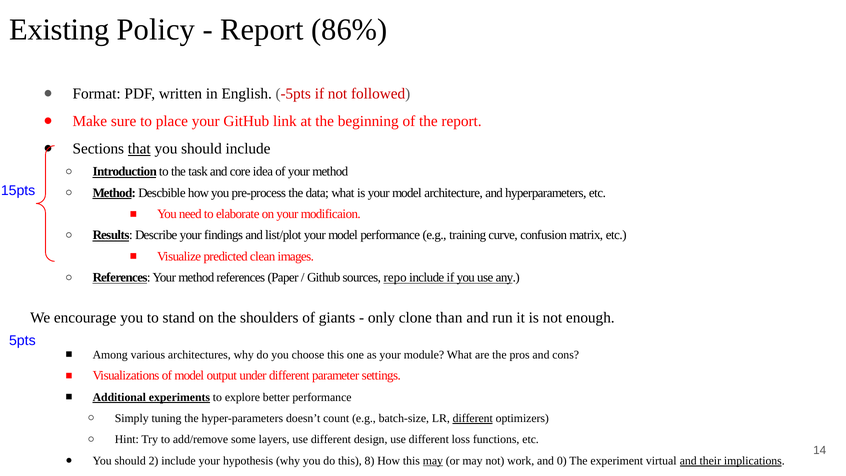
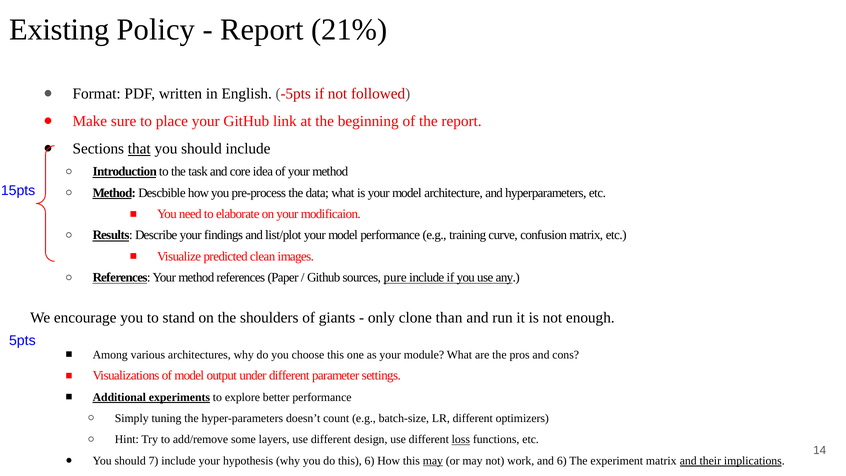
86%: 86% -> 21%
repo: repo -> pure
different at (473, 418) underline: present -> none
loss underline: none -> present
2: 2 -> 7
this 8: 8 -> 6
and 0: 0 -> 6
experiment virtual: virtual -> matrix
